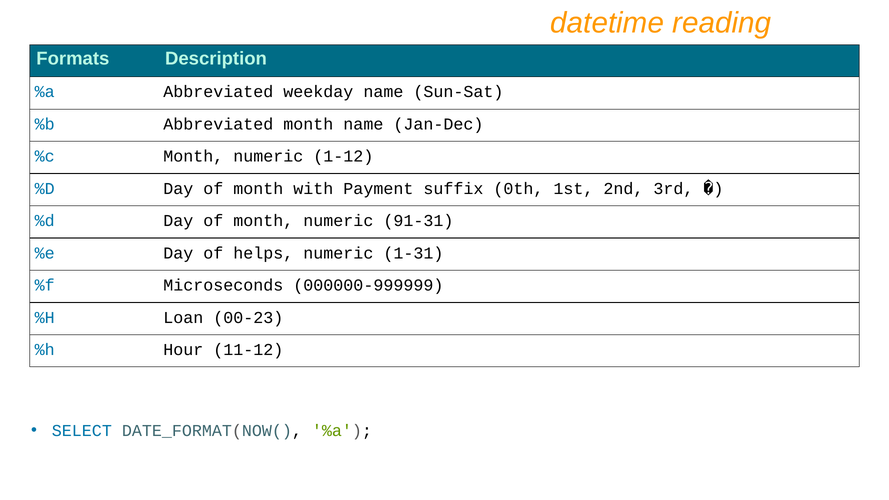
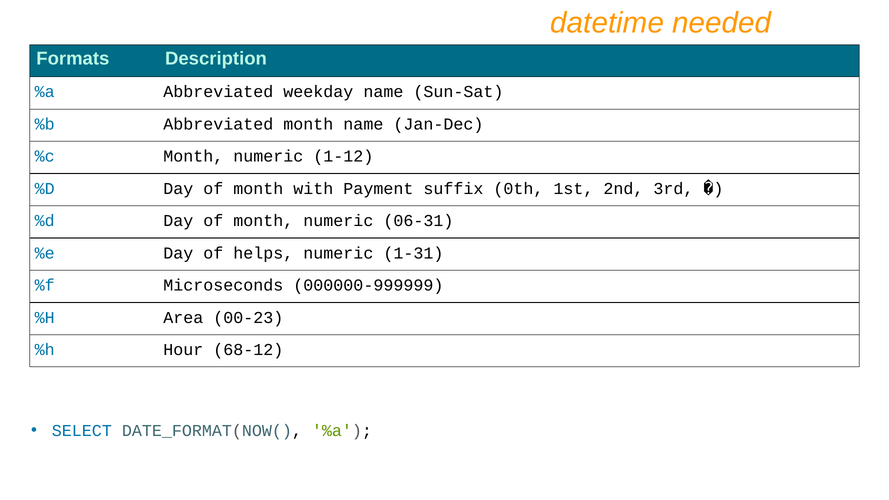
reading: reading -> needed
91-31: 91-31 -> 06-31
Loan: Loan -> Area
11-12: 11-12 -> 68-12
